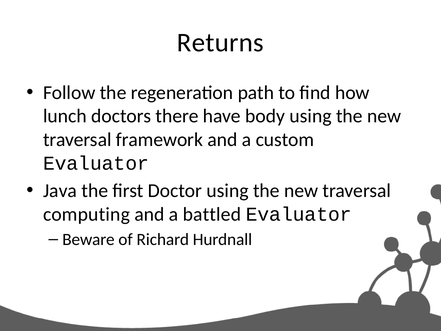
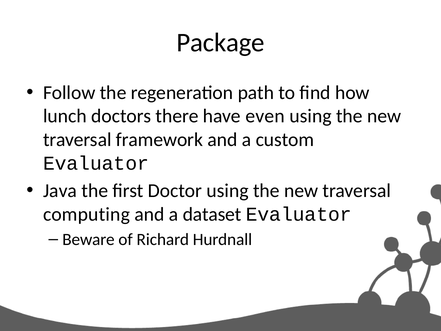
Returns: Returns -> Package
body: body -> even
battled: battled -> dataset
